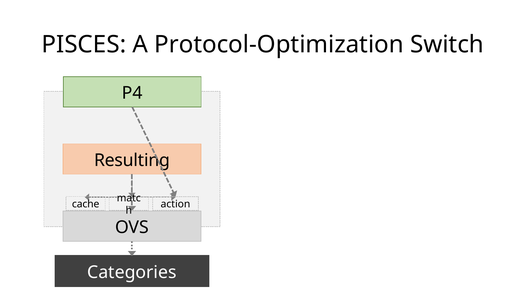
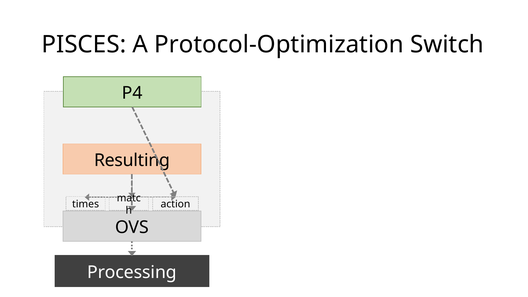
cache: cache -> times
Categories: Categories -> Processing
